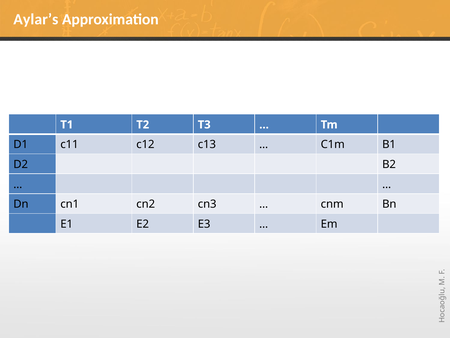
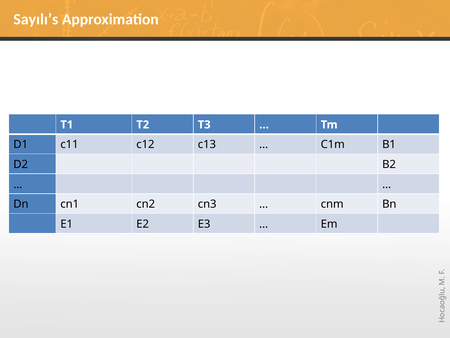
Aylar’s: Aylar’s -> Sayılı’s
